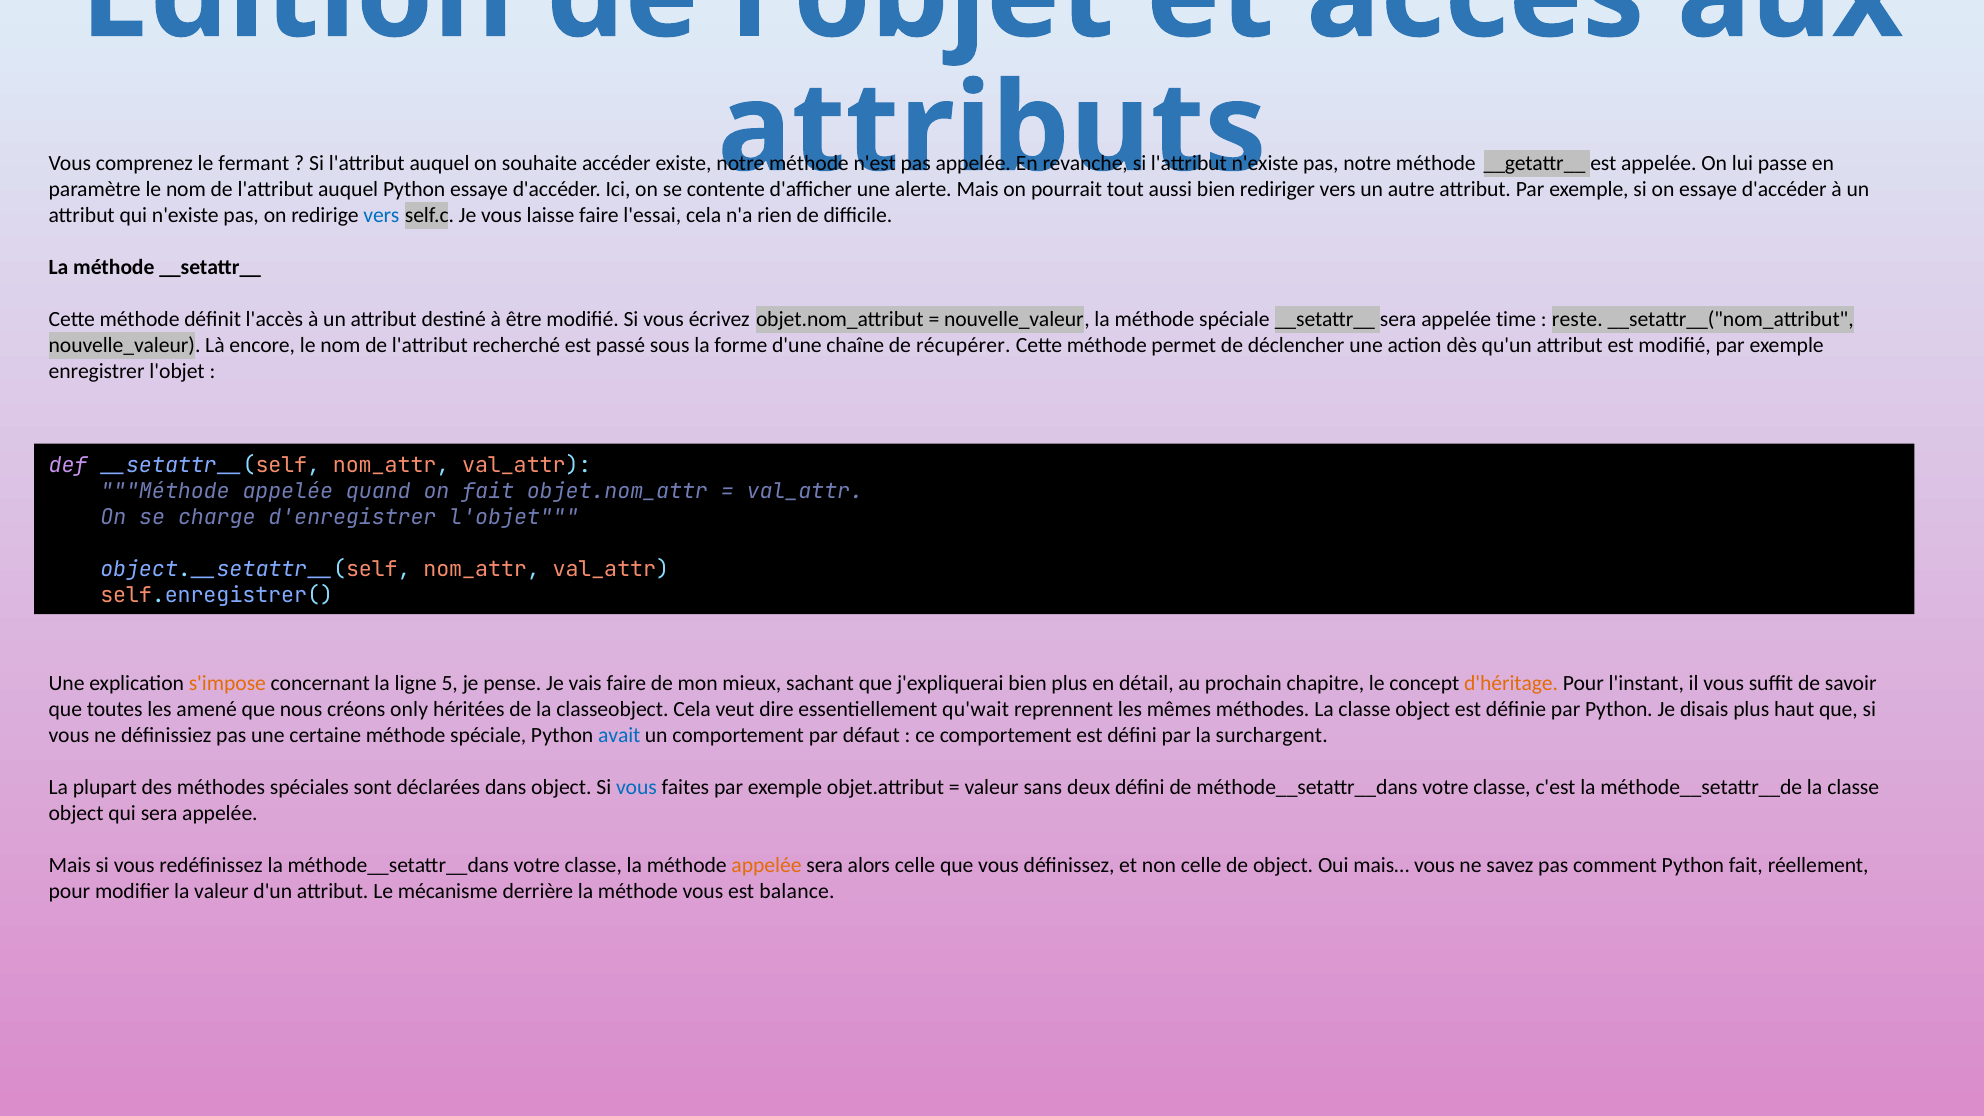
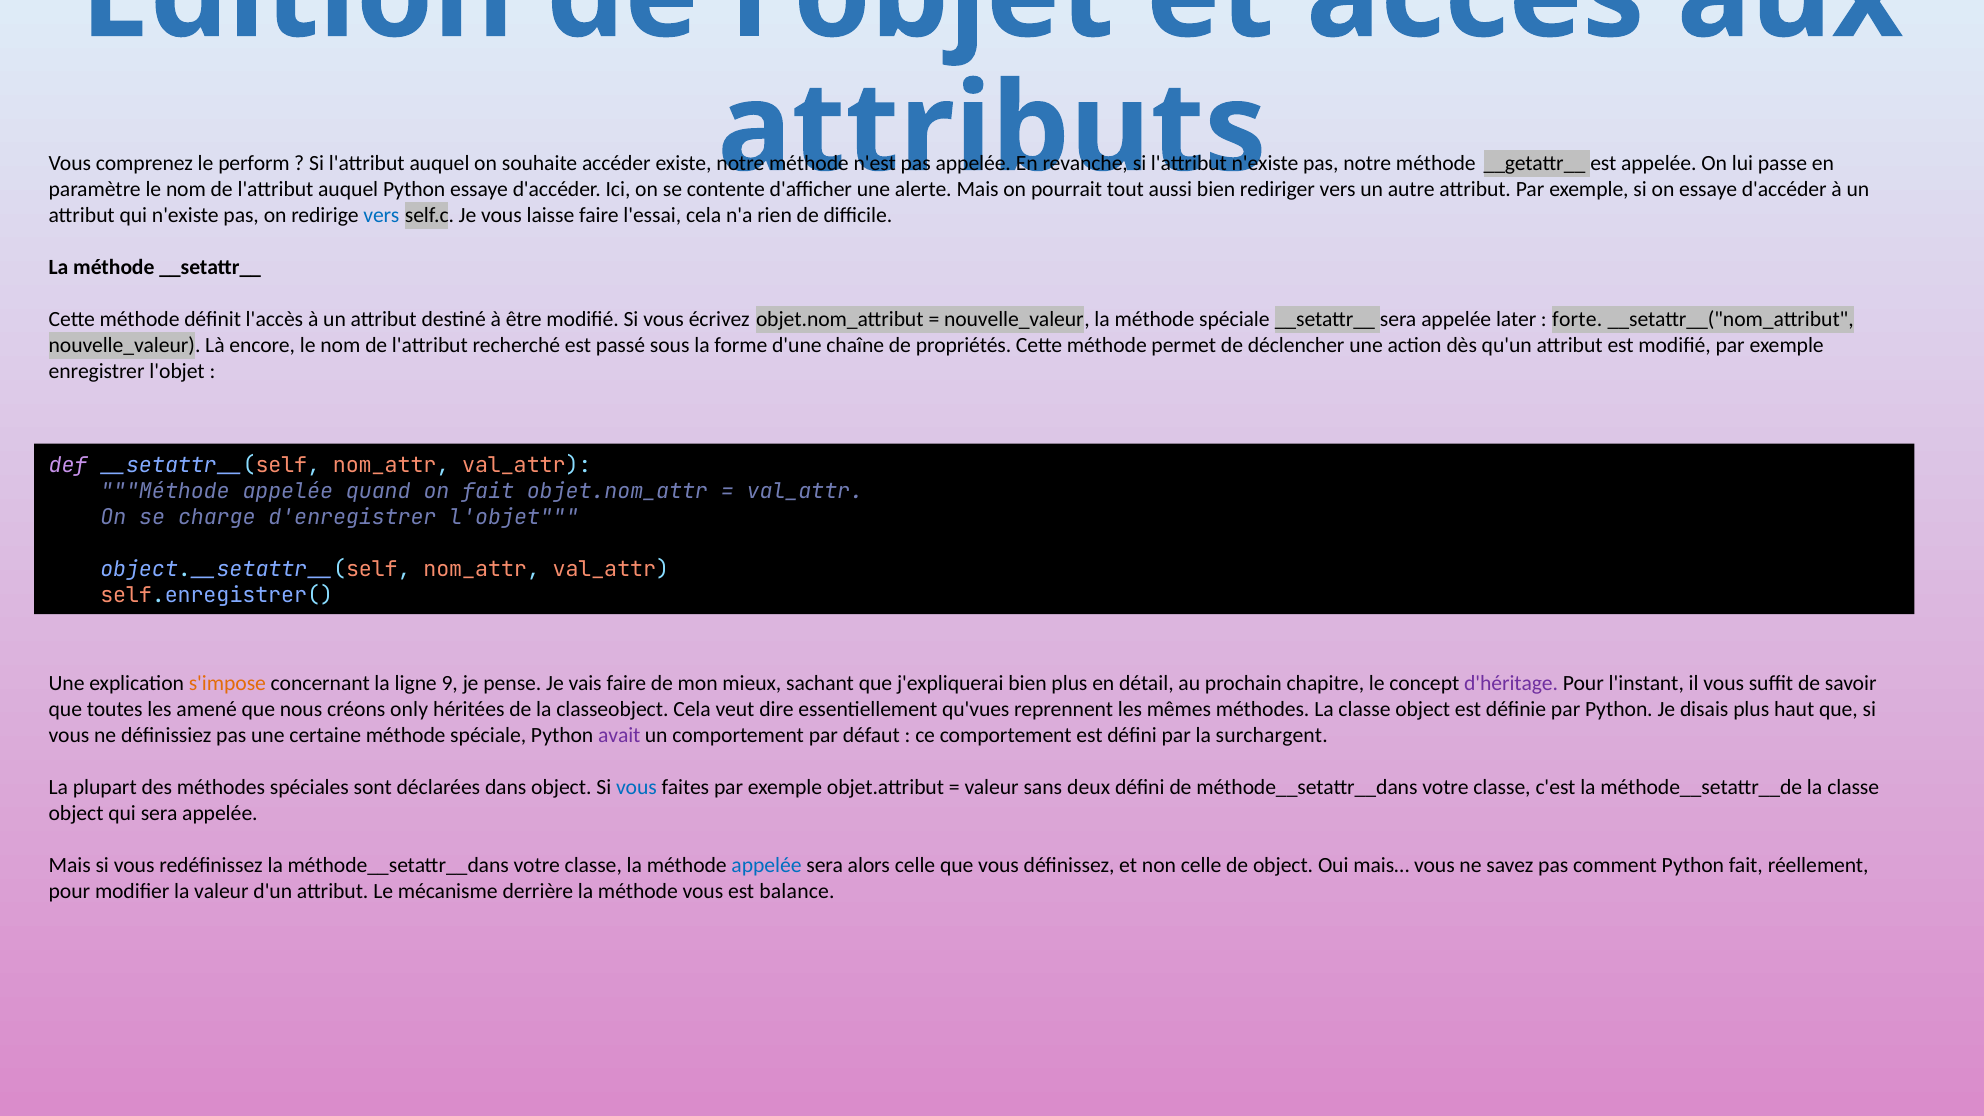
fermant: fermant -> perform
time: time -> later
reste: reste -> forte
récupérer: récupérer -> propriétés
5: 5 -> 9
d'héritage colour: orange -> purple
qu'wait: qu'wait -> qu'vues
avait colour: blue -> purple
appelée at (767, 865) colour: orange -> blue
